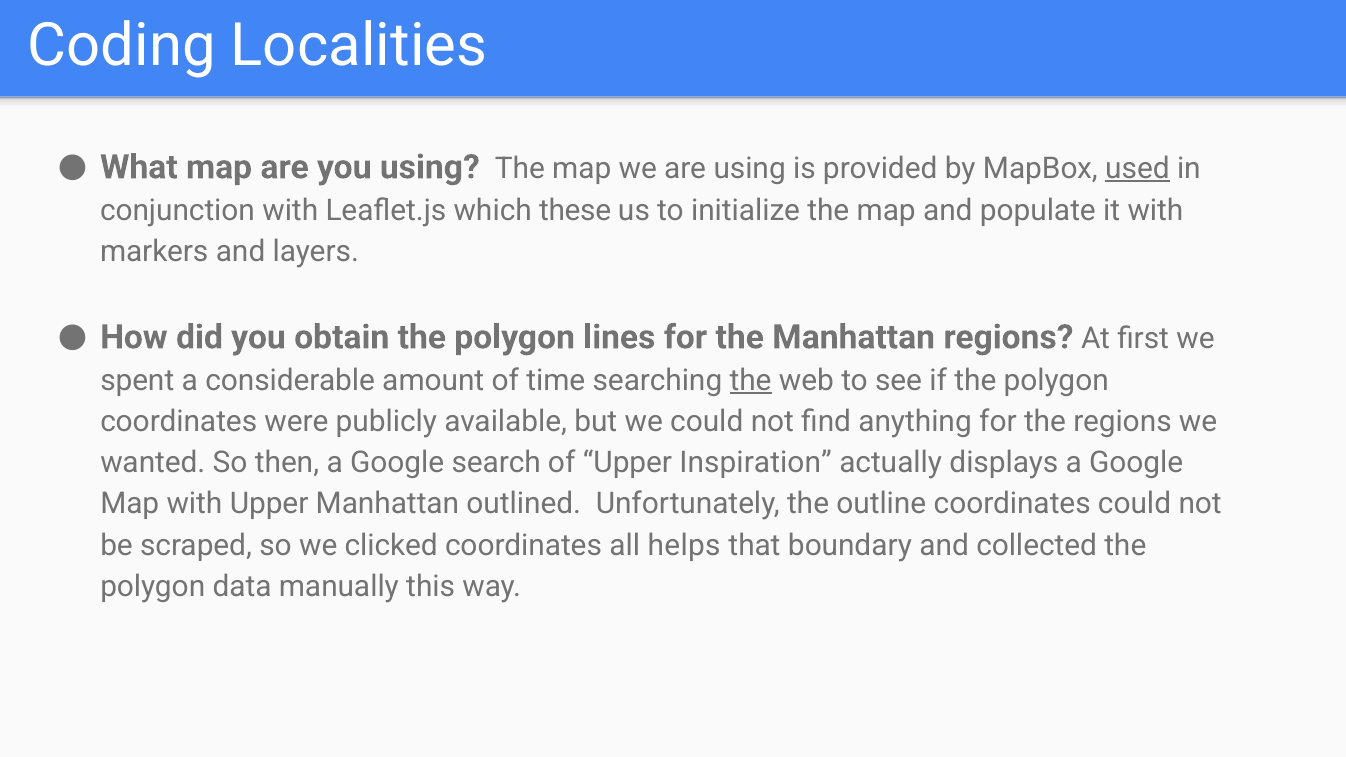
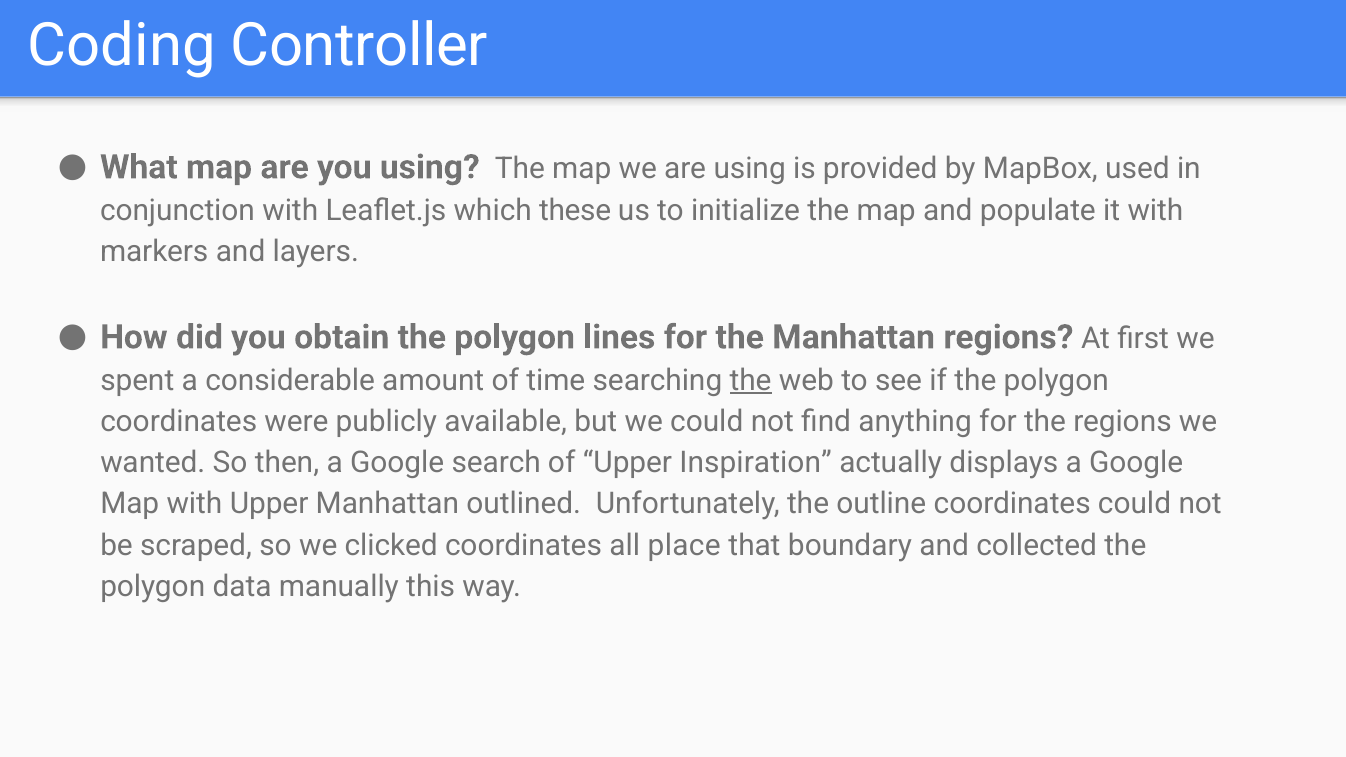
Localities: Localities -> Controller
used underline: present -> none
helps: helps -> place
